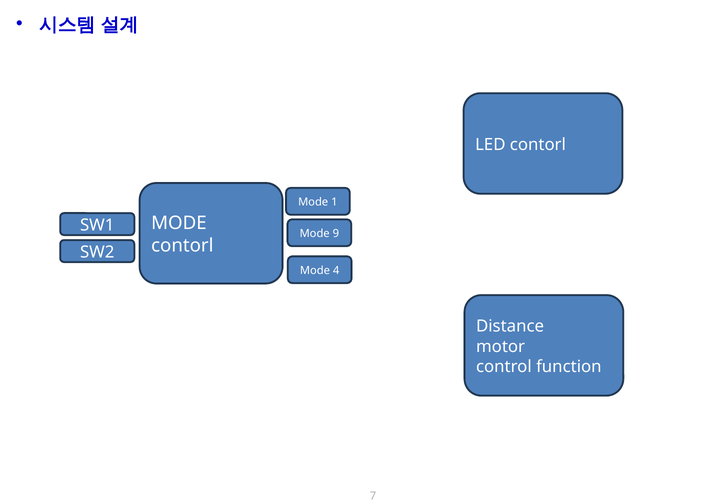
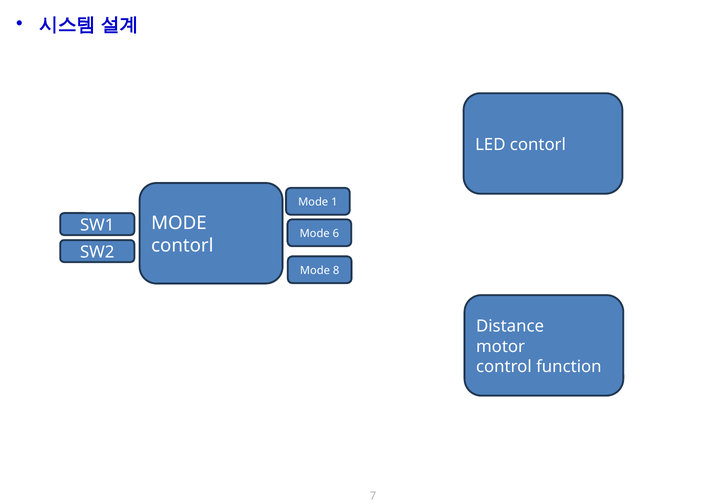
9: 9 -> 6
4: 4 -> 8
